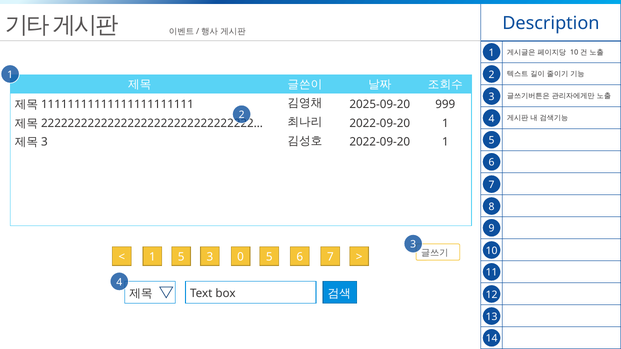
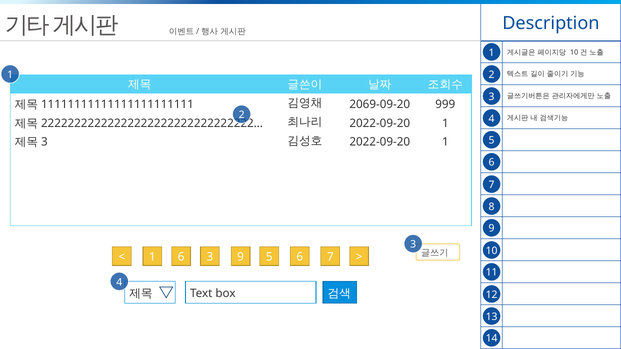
2025-09-20: 2025-09-20 -> 2069-09-20
1 5: 5 -> 6
3 0: 0 -> 9
